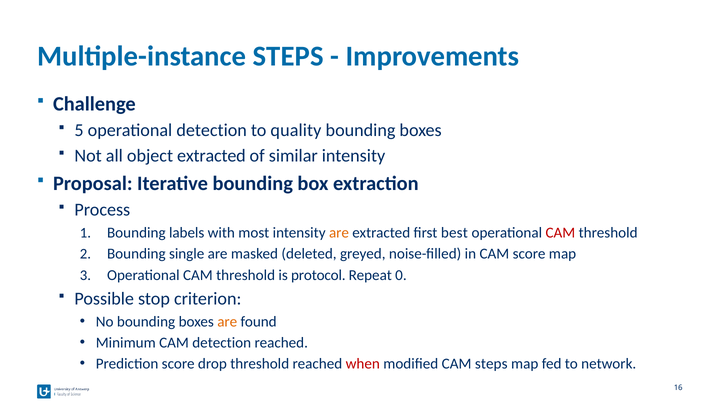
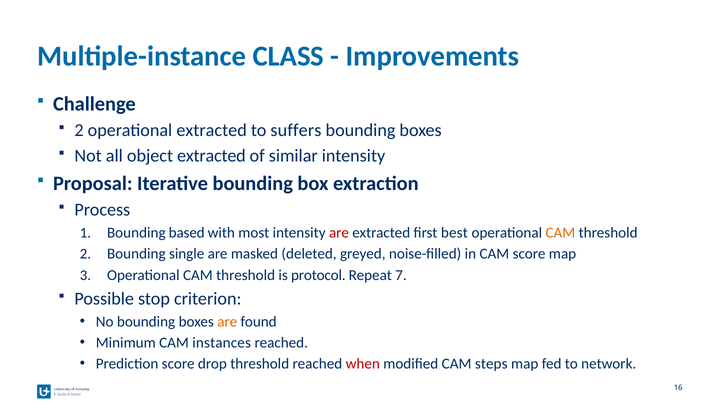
Multiple-instance STEPS: STEPS -> CLASS
5 at (79, 130): 5 -> 2
operational detection: detection -> extracted
quality: quality -> suffers
labels: labels -> based
are at (339, 233) colour: orange -> red
CAM at (560, 233) colour: red -> orange
0: 0 -> 7
CAM detection: detection -> instances
